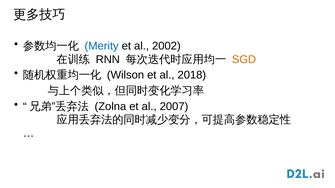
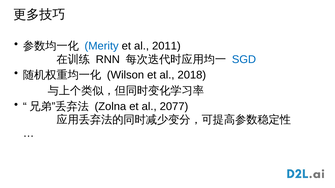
2002: 2002 -> 2011
SGD colour: orange -> blue
2007: 2007 -> 2077
